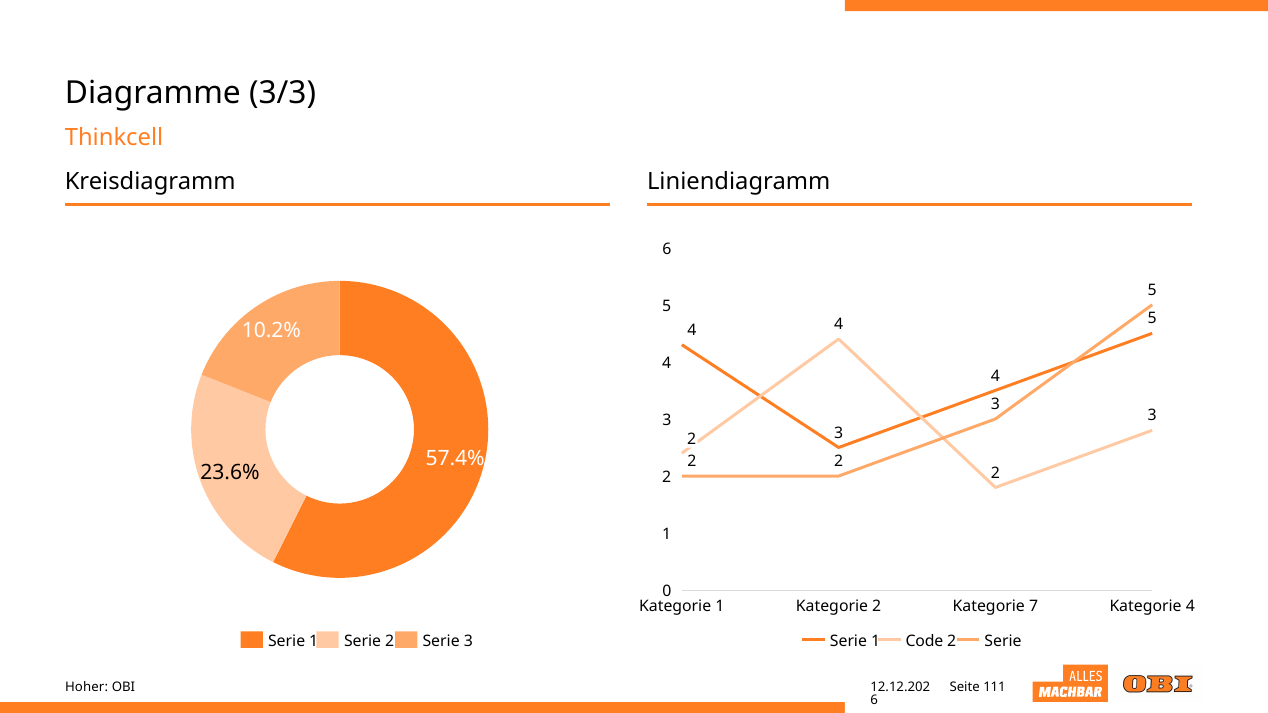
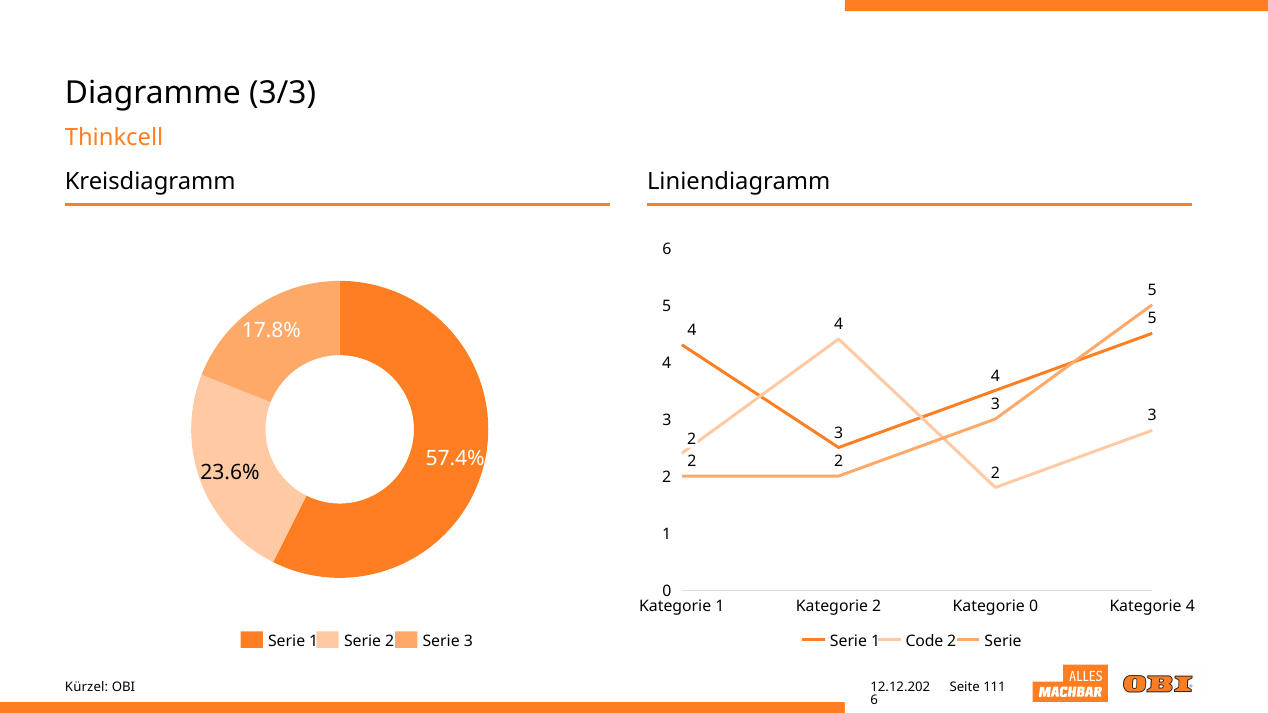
10.2%: 10.2% -> 17.8%
Kategorie 7: 7 -> 0
Hoher: Hoher -> Kürzel
